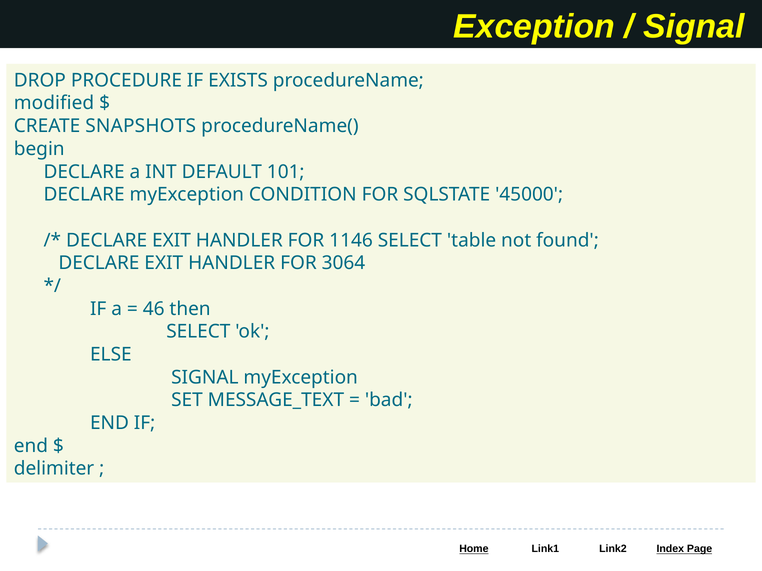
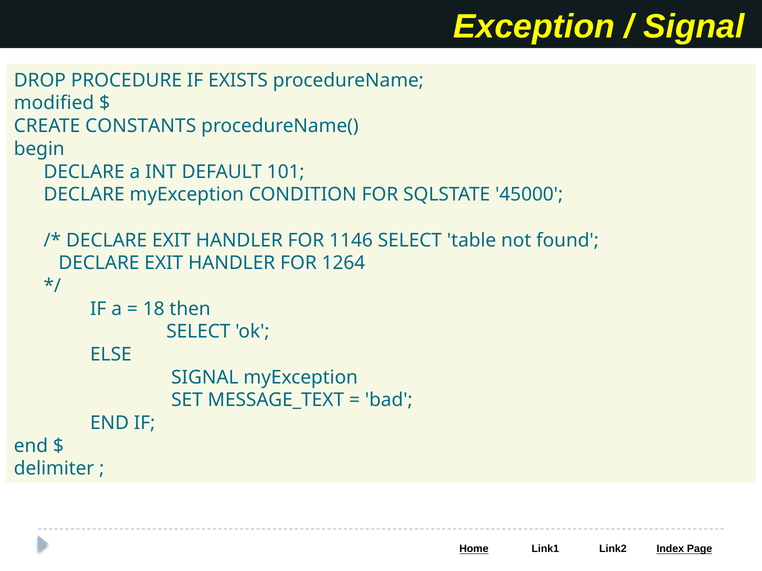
SNAPSHOTS: SNAPSHOTS -> CONSTANTS
3064: 3064 -> 1264
46: 46 -> 18
